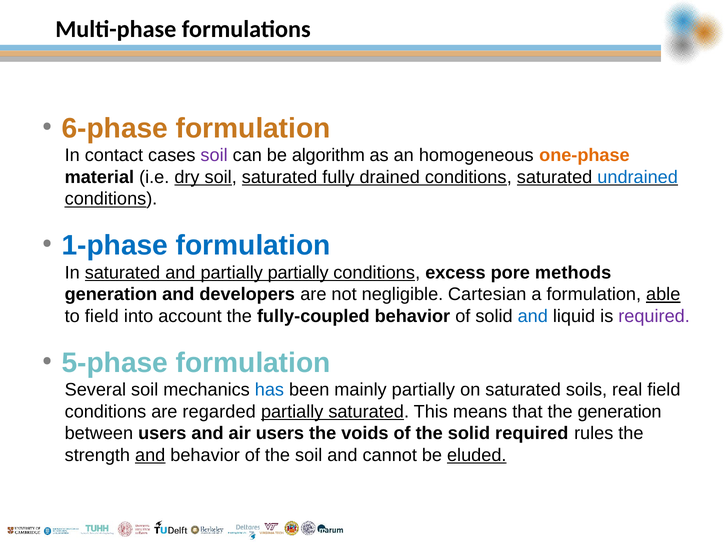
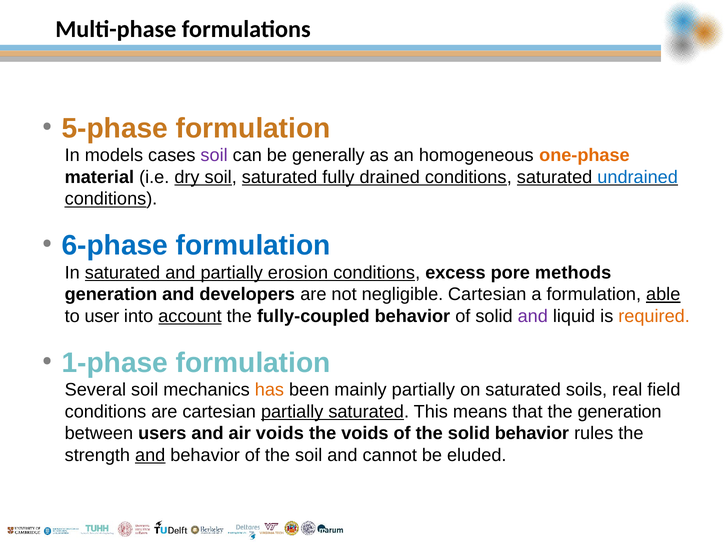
6-phase: 6-phase -> 5-phase
contact: contact -> models
algorithm: algorithm -> generally
1-phase: 1-phase -> 6-phase
partially partially: partially -> erosion
to field: field -> user
account underline: none -> present
and at (533, 316) colour: blue -> purple
required at (654, 316) colour: purple -> orange
5-phase: 5-phase -> 1-phase
has colour: blue -> orange
are regarded: regarded -> cartesian
air users: users -> voids
solid required: required -> behavior
eluded underline: present -> none
